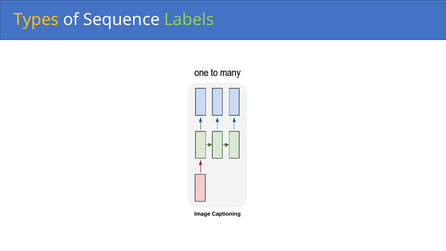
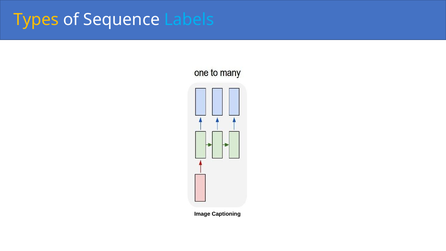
Labels colour: light green -> light blue
